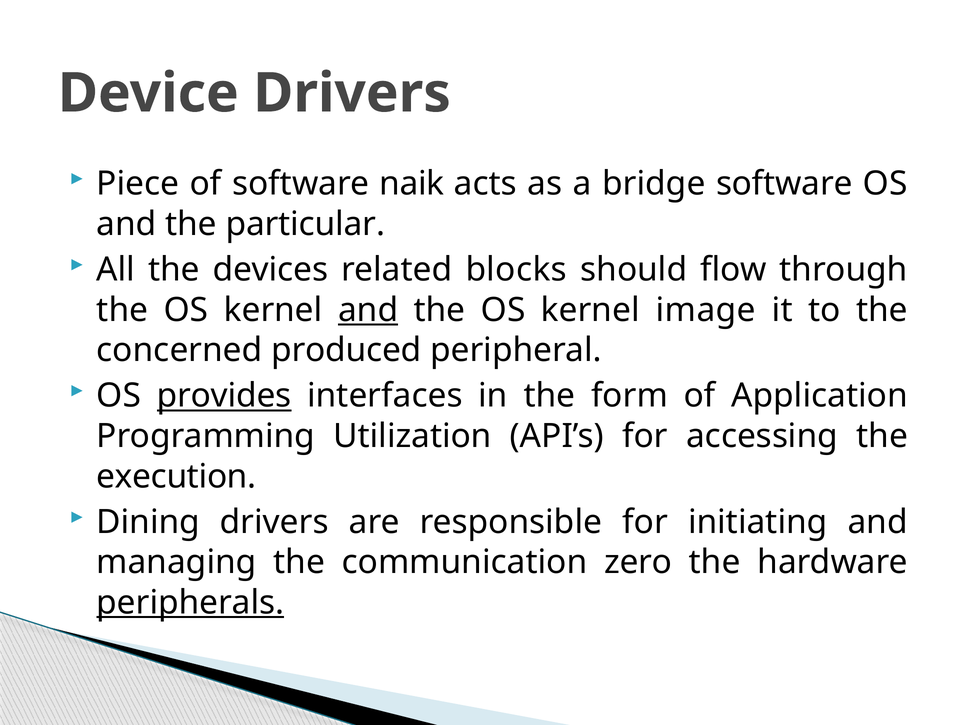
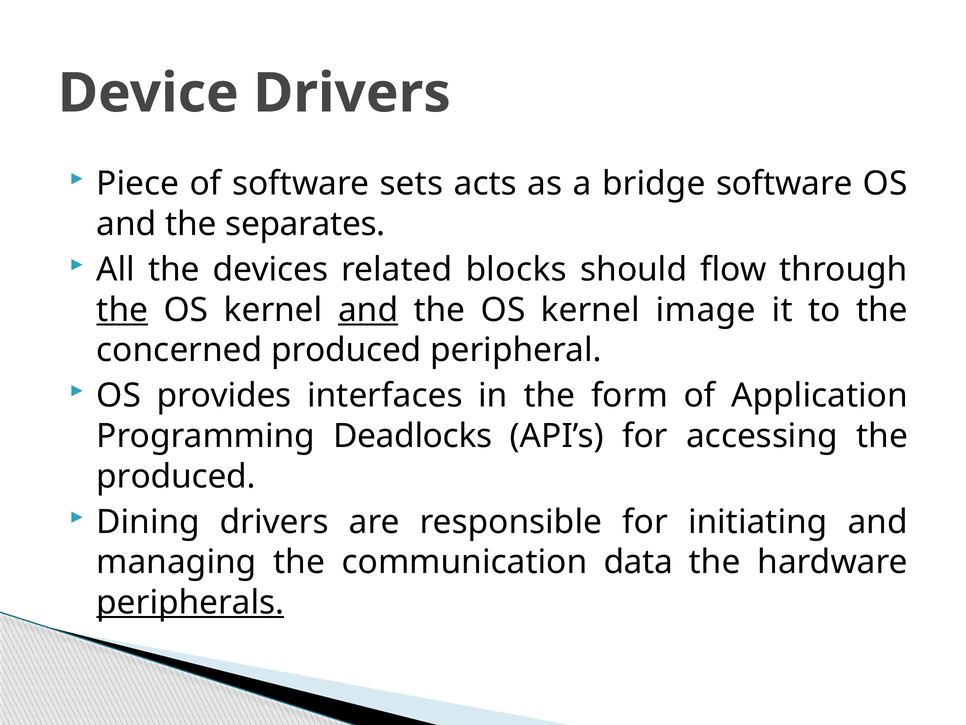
naik: naik -> sets
particular: particular -> separates
the at (122, 310) underline: none -> present
provides underline: present -> none
Utilization: Utilization -> Deadlocks
execution at (176, 476): execution -> produced
zero: zero -> data
